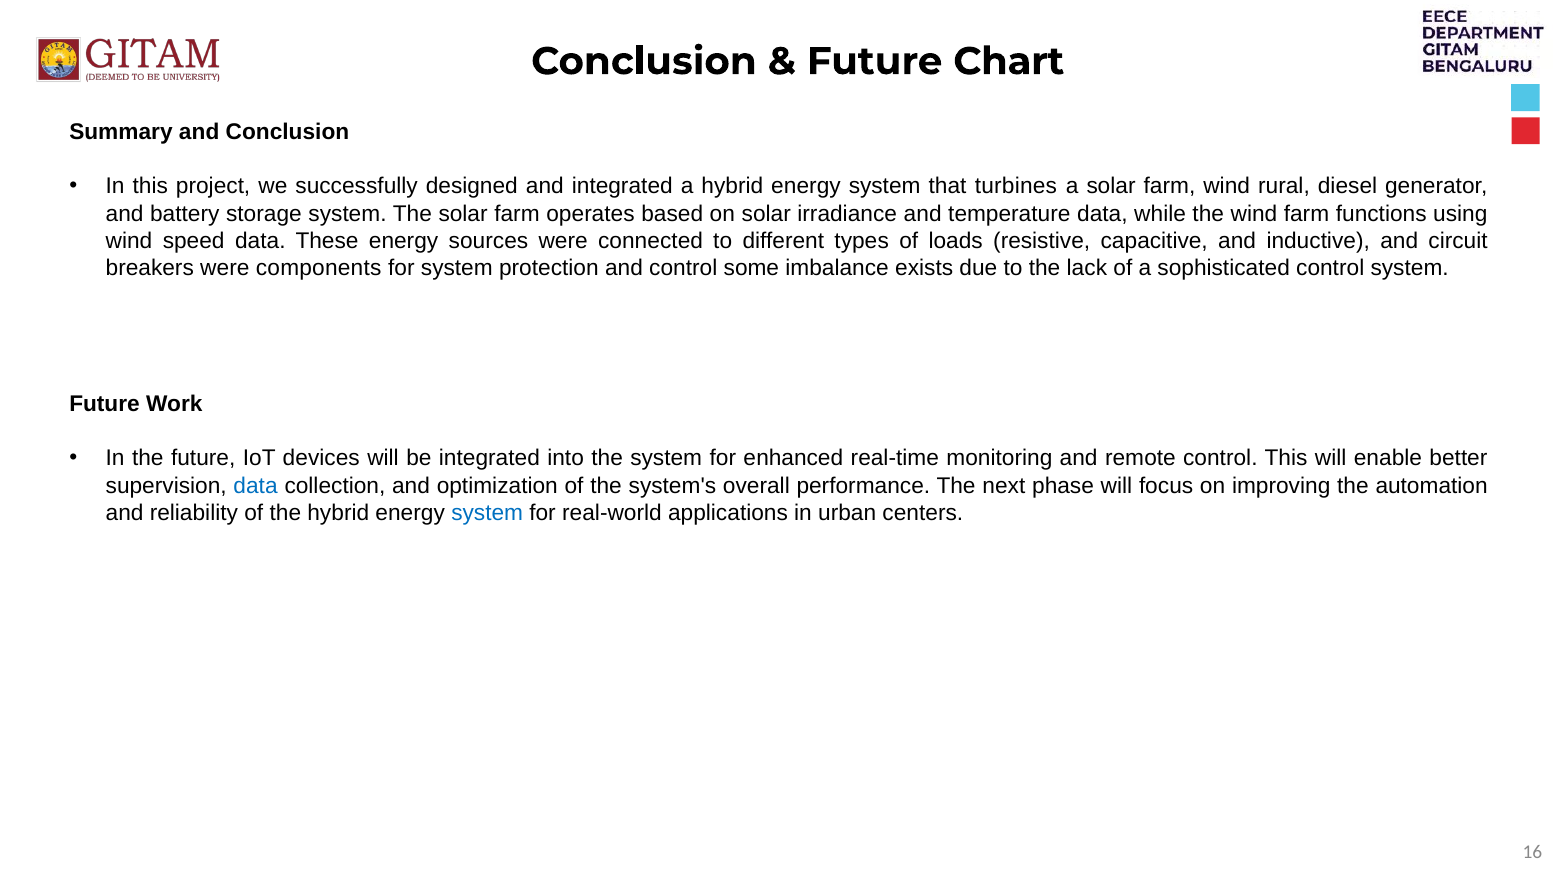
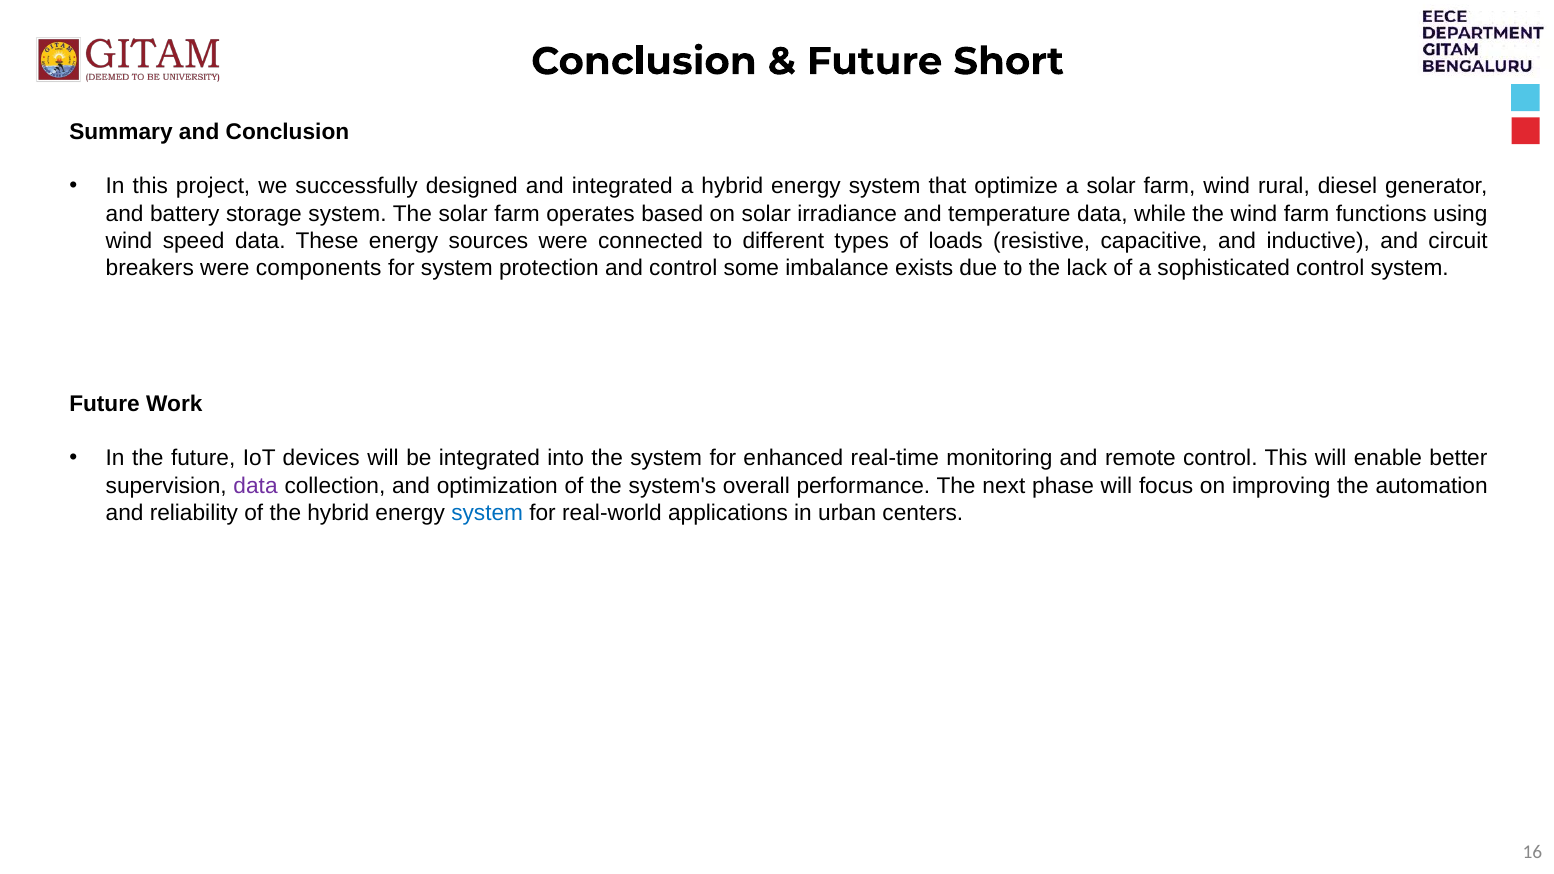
Chart: Chart -> Short
turbines: turbines -> optimize
data at (256, 486) colour: blue -> purple
